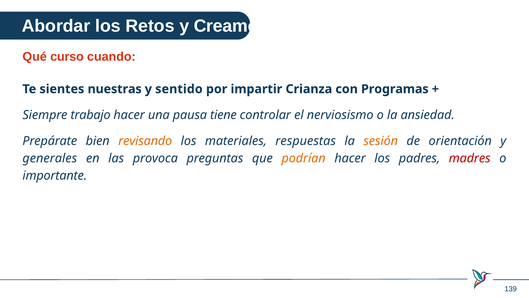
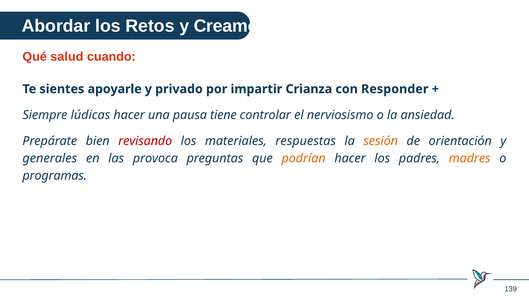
curso: curso -> salud
nuestras: nuestras -> apoyarle
sentido: sentido -> privado
Programas: Programas -> Responder
trabajo: trabajo -> lúdicas
revisando colour: orange -> red
madres colour: red -> orange
importante: importante -> programas
